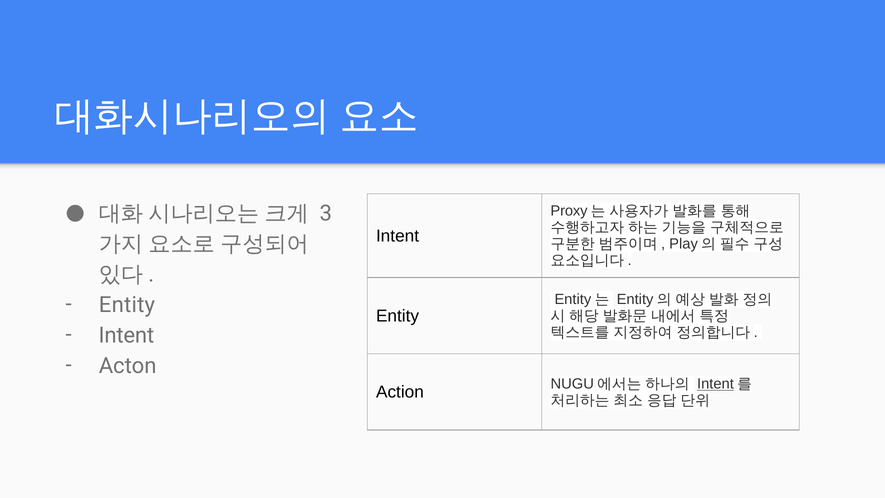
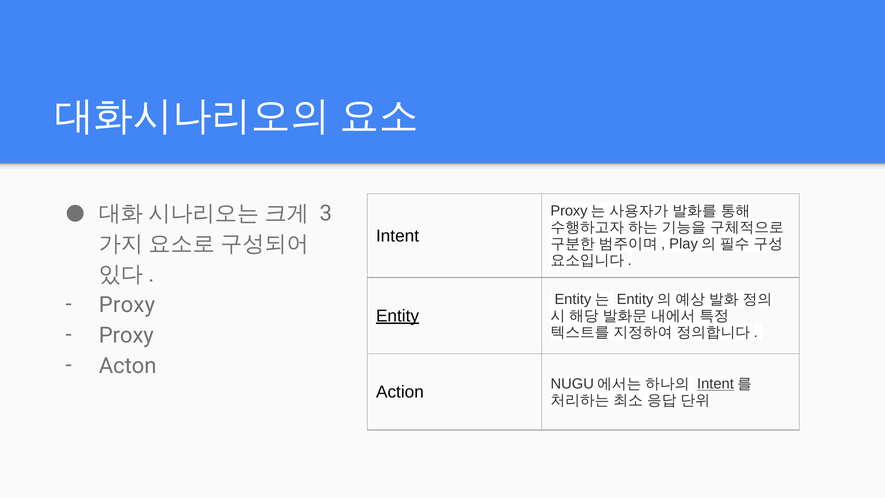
Entity at (127, 305): Entity -> Proxy
Entity at (398, 316) underline: none -> present
Intent at (126, 335): Intent -> Proxy
